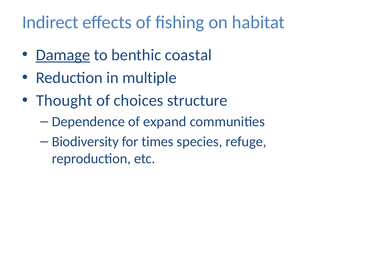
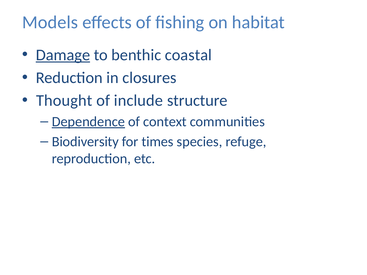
Indirect: Indirect -> Models
multiple: multiple -> closures
choices: choices -> include
Dependence underline: none -> present
expand: expand -> context
